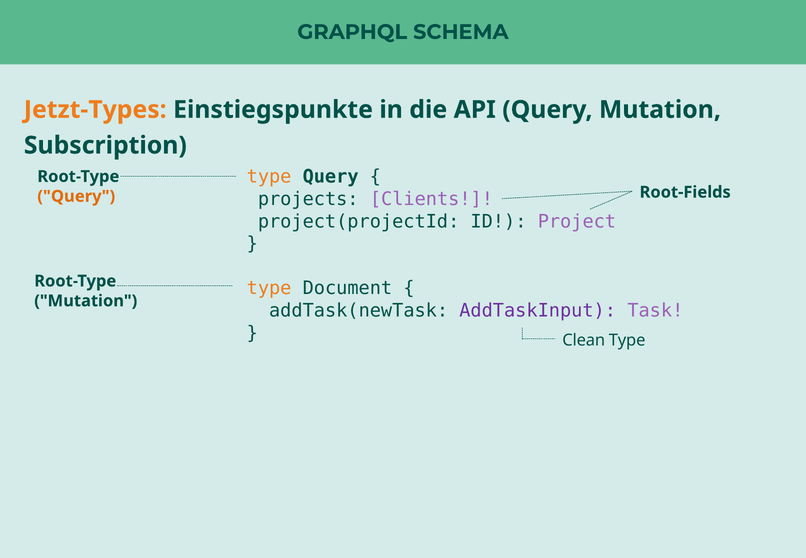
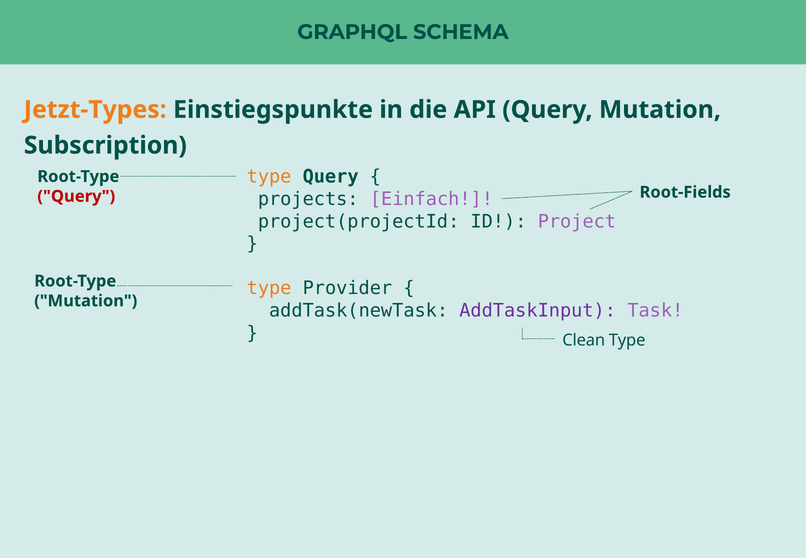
Clients: Clients -> Einfach
Query at (76, 196) colour: orange -> red
Document: Document -> Provider
